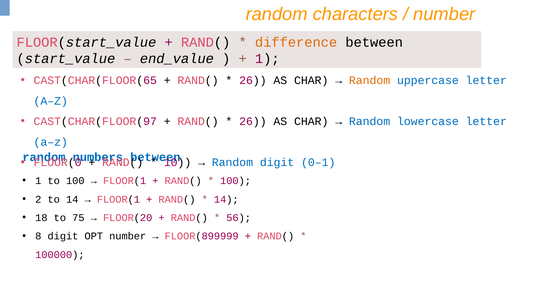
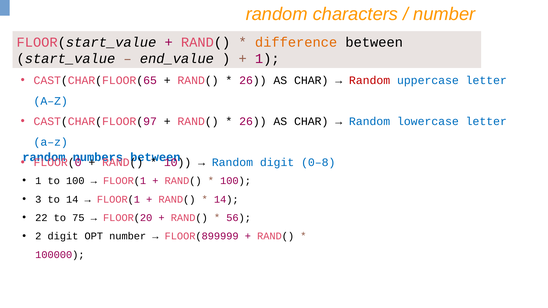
Random at (370, 80) colour: orange -> red
0–1: 0–1 -> 0–8
2: 2 -> 3
18: 18 -> 22
8: 8 -> 2
